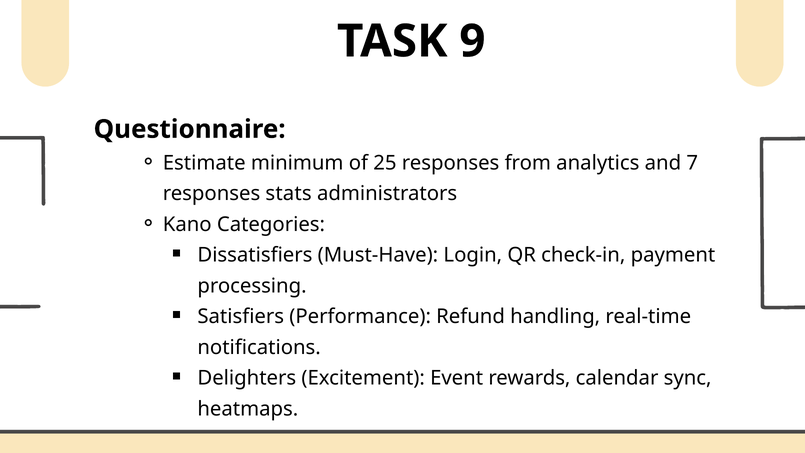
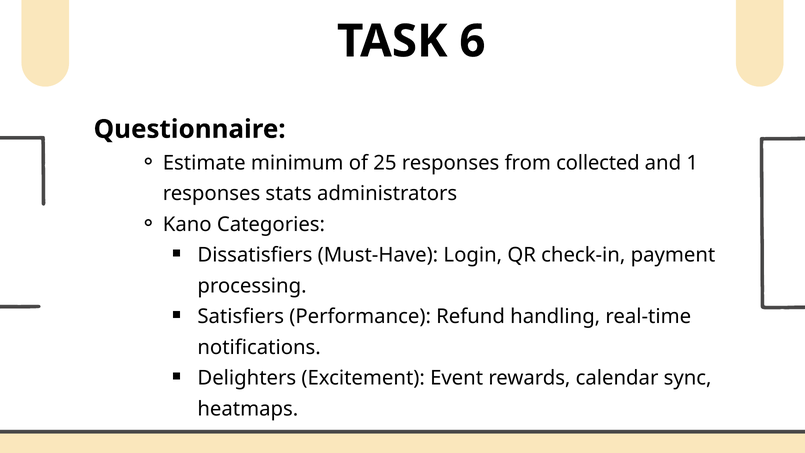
9: 9 -> 6
analytics: analytics -> collected
7: 7 -> 1
